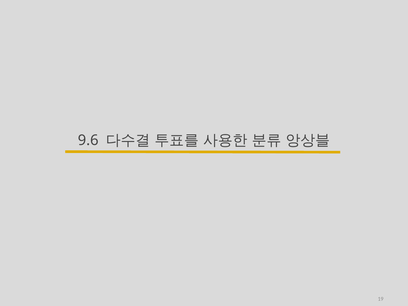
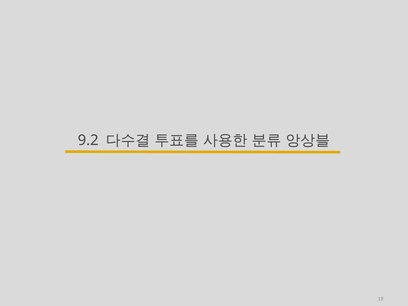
9.6: 9.6 -> 9.2
